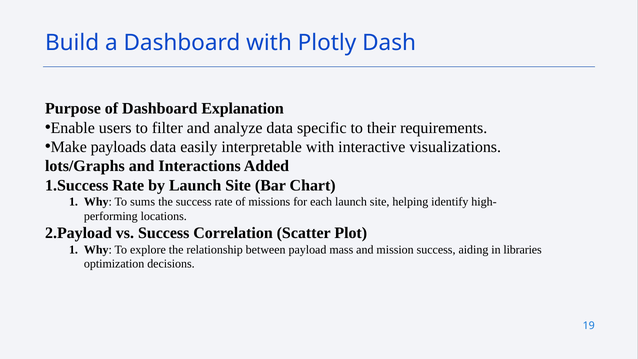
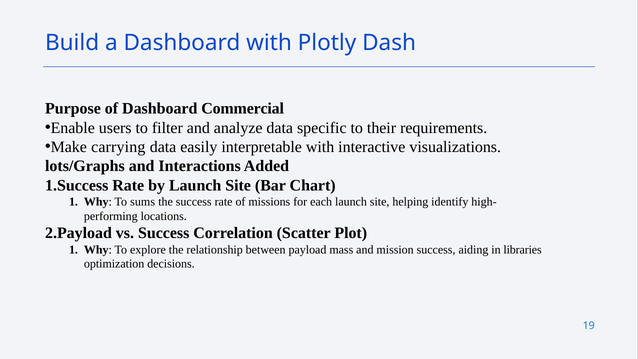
Explanation: Explanation -> Commercial
payloads: payloads -> carrying
